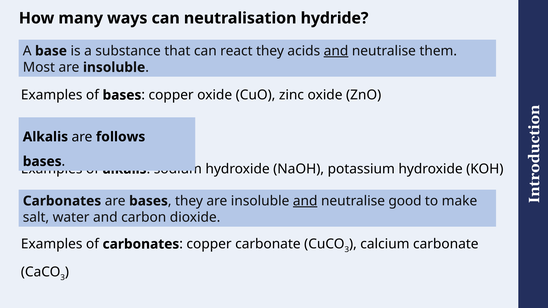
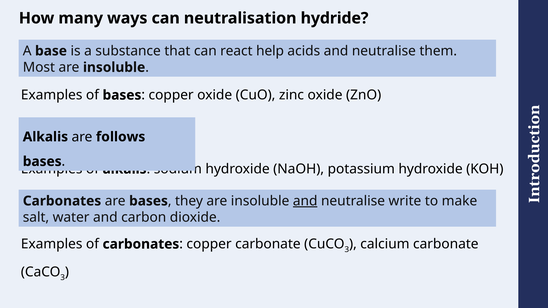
react they: they -> help
and at (336, 51) underline: present -> none
good: good -> write
